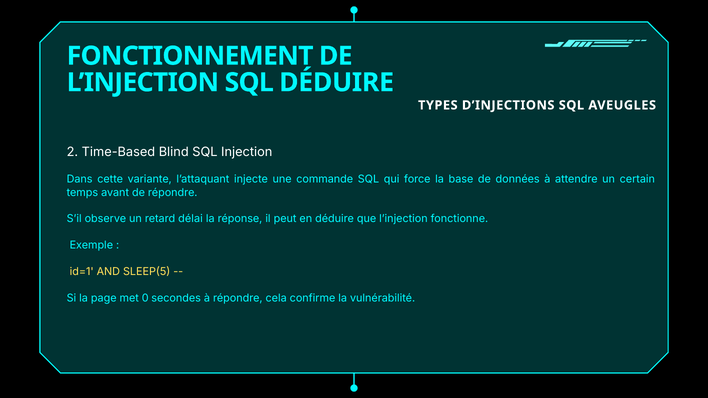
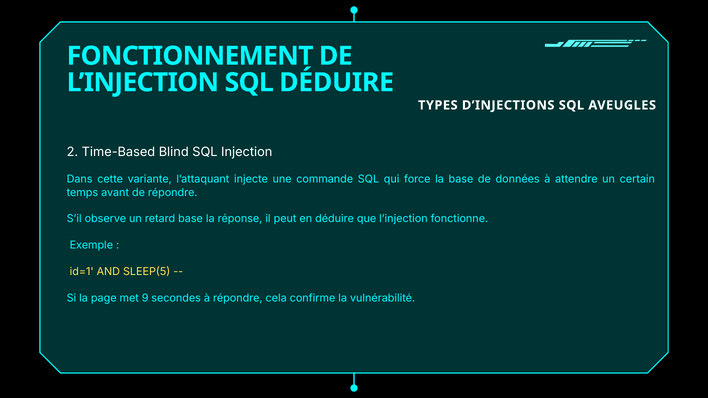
retard délai: délai -> base
0: 0 -> 9
